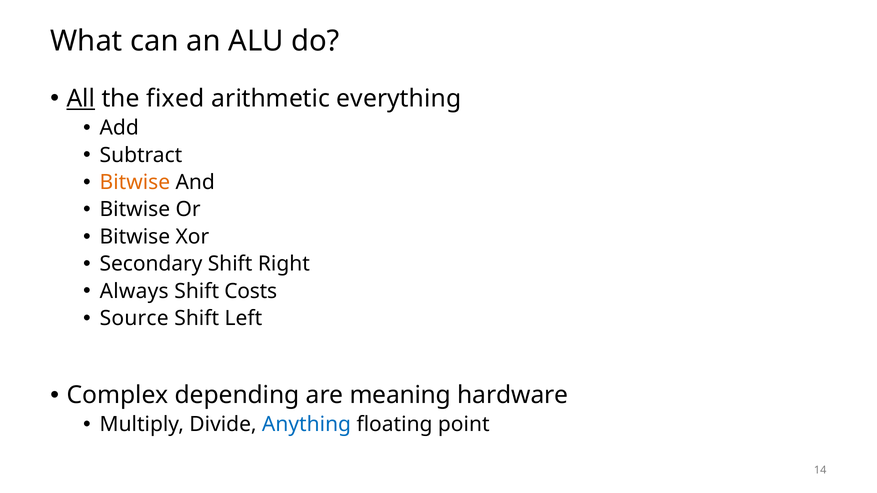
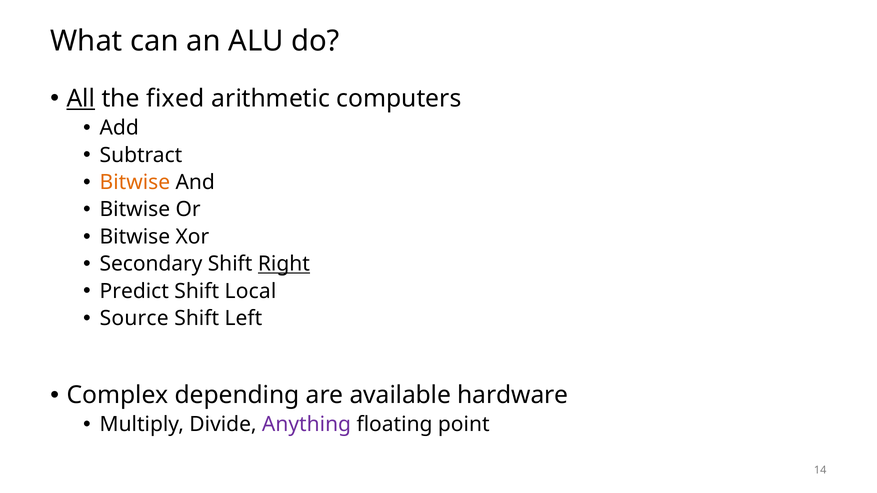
everything: everything -> computers
Right underline: none -> present
Always: Always -> Predict
Costs: Costs -> Local
meaning: meaning -> available
Anything colour: blue -> purple
